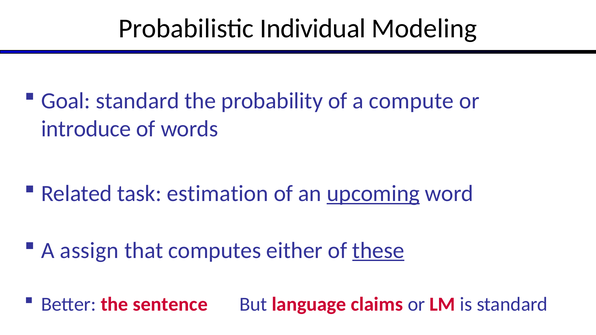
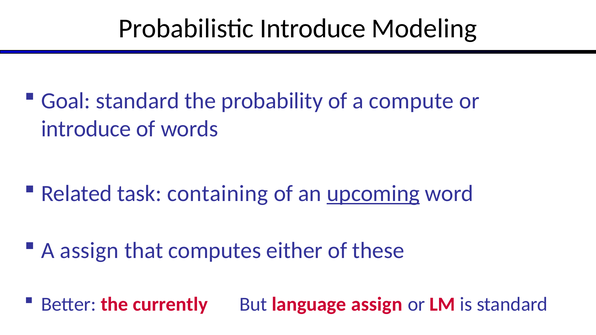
Probabilistic Individual: Individual -> Introduce
estimation: estimation -> containing
these underline: present -> none
sentence: sentence -> currently
language claims: claims -> assign
